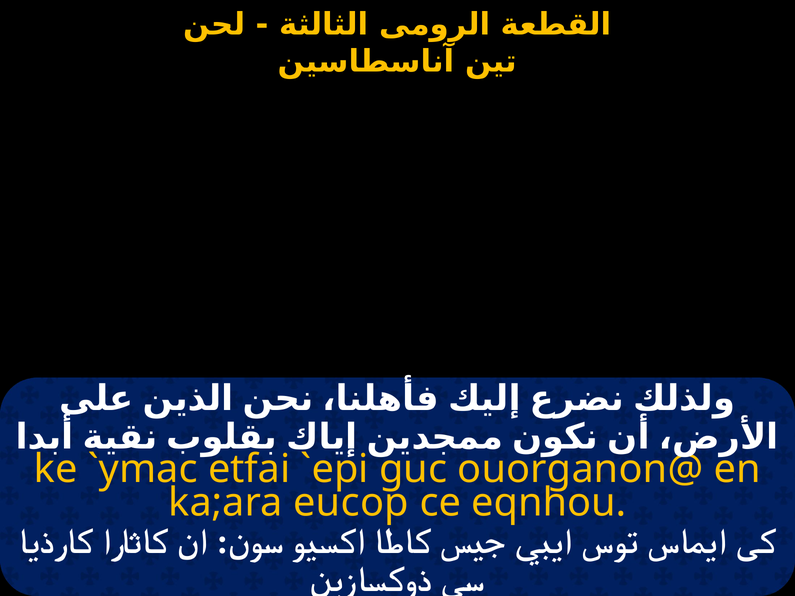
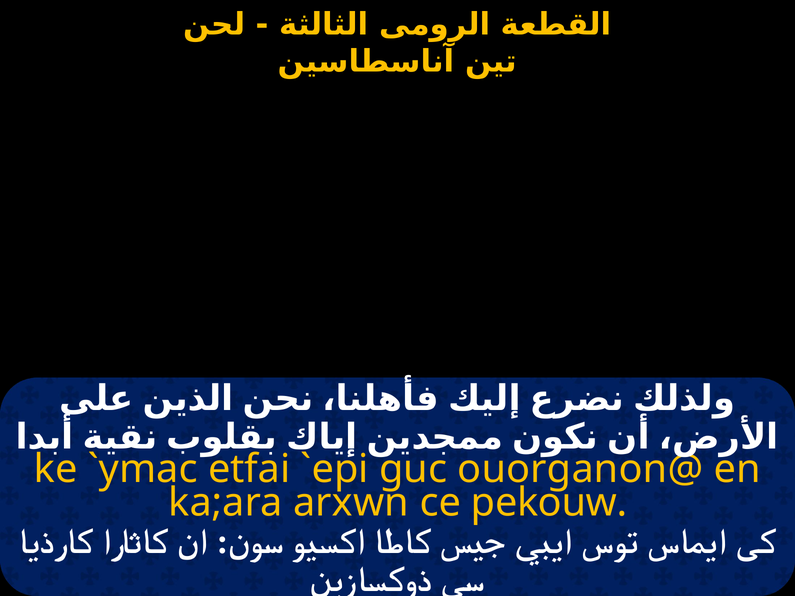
eucop: eucop -> arxwn
eqnhou: eqnhou -> pekouw
